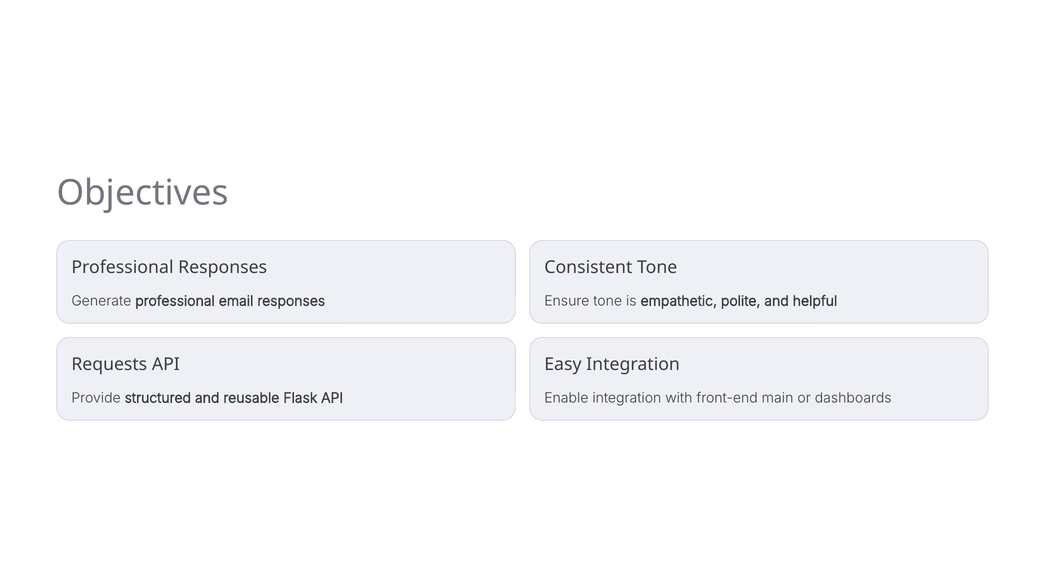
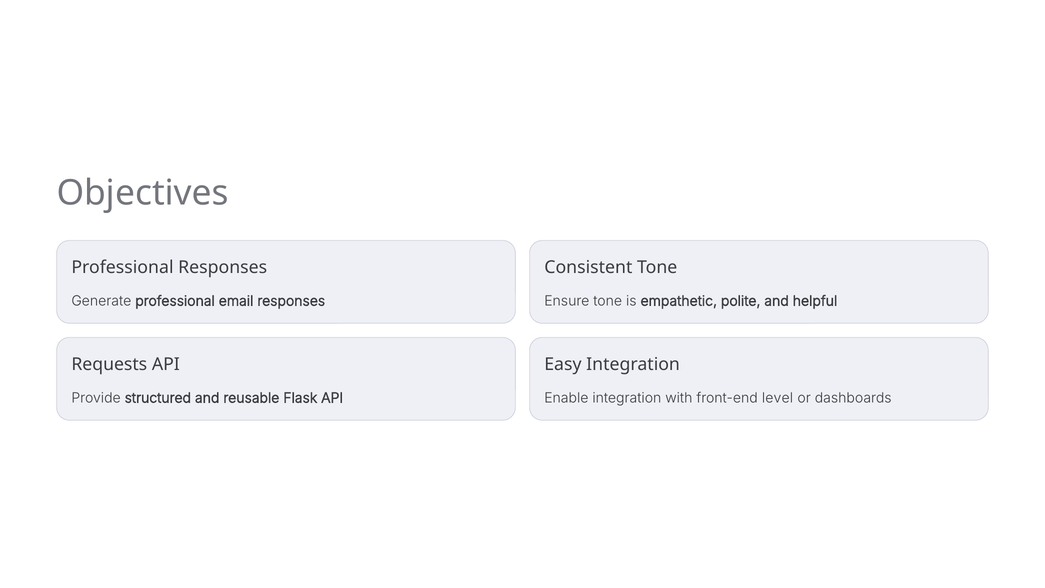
main: main -> level
